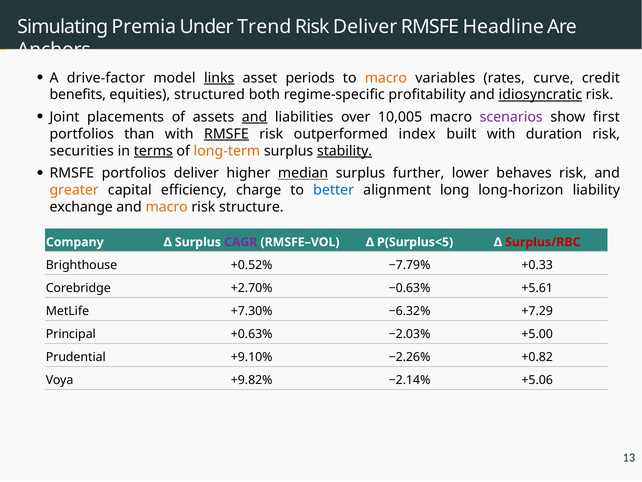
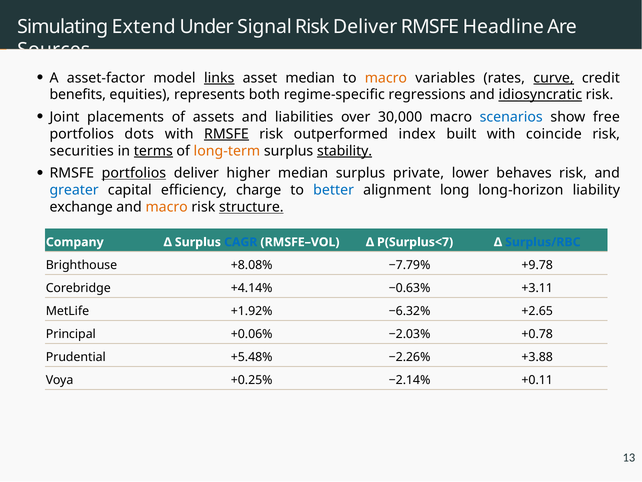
Premia: Premia -> Extend
Trend: Trend -> Signal
Anchors: Anchors -> Sources
drive-factor: drive-factor -> asset-factor
asset periods: periods -> median
curve underline: none -> present
structured: structured -> represents
profitability: profitability -> regressions
and at (255, 117) underline: present -> none
10,005: 10,005 -> 30,000
scenarios colour: purple -> blue
first: first -> free
than: than -> dots
duration: duration -> coincide
portfolios at (134, 173) underline: none -> present
median at (303, 173) underline: present -> none
further: further -> private
greater colour: orange -> blue
structure underline: none -> present
CAGR colour: purple -> blue
P(Surplus<5: P(Surplus<5 -> P(Surplus<7
Surplus/RBC colour: red -> blue
+0.52%: +0.52% -> +8.08%
+0.33: +0.33 -> +9.78
+2.70%: +2.70% -> +4.14%
+5.61: +5.61 -> +3.11
+7.30%: +7.30% -> +1.92%
+7.29: +7.29 -> +2.65
+0.63%: +0.63% -> +0.06%
+5.00: +5.00 -> +0.78
+9.10%: +9.10% -> +5.48%
+0.82: +0.82 -> +3.88
+9.82%: +9.82% -> +0.25%
+5.06: +5.06 -> +0.11
